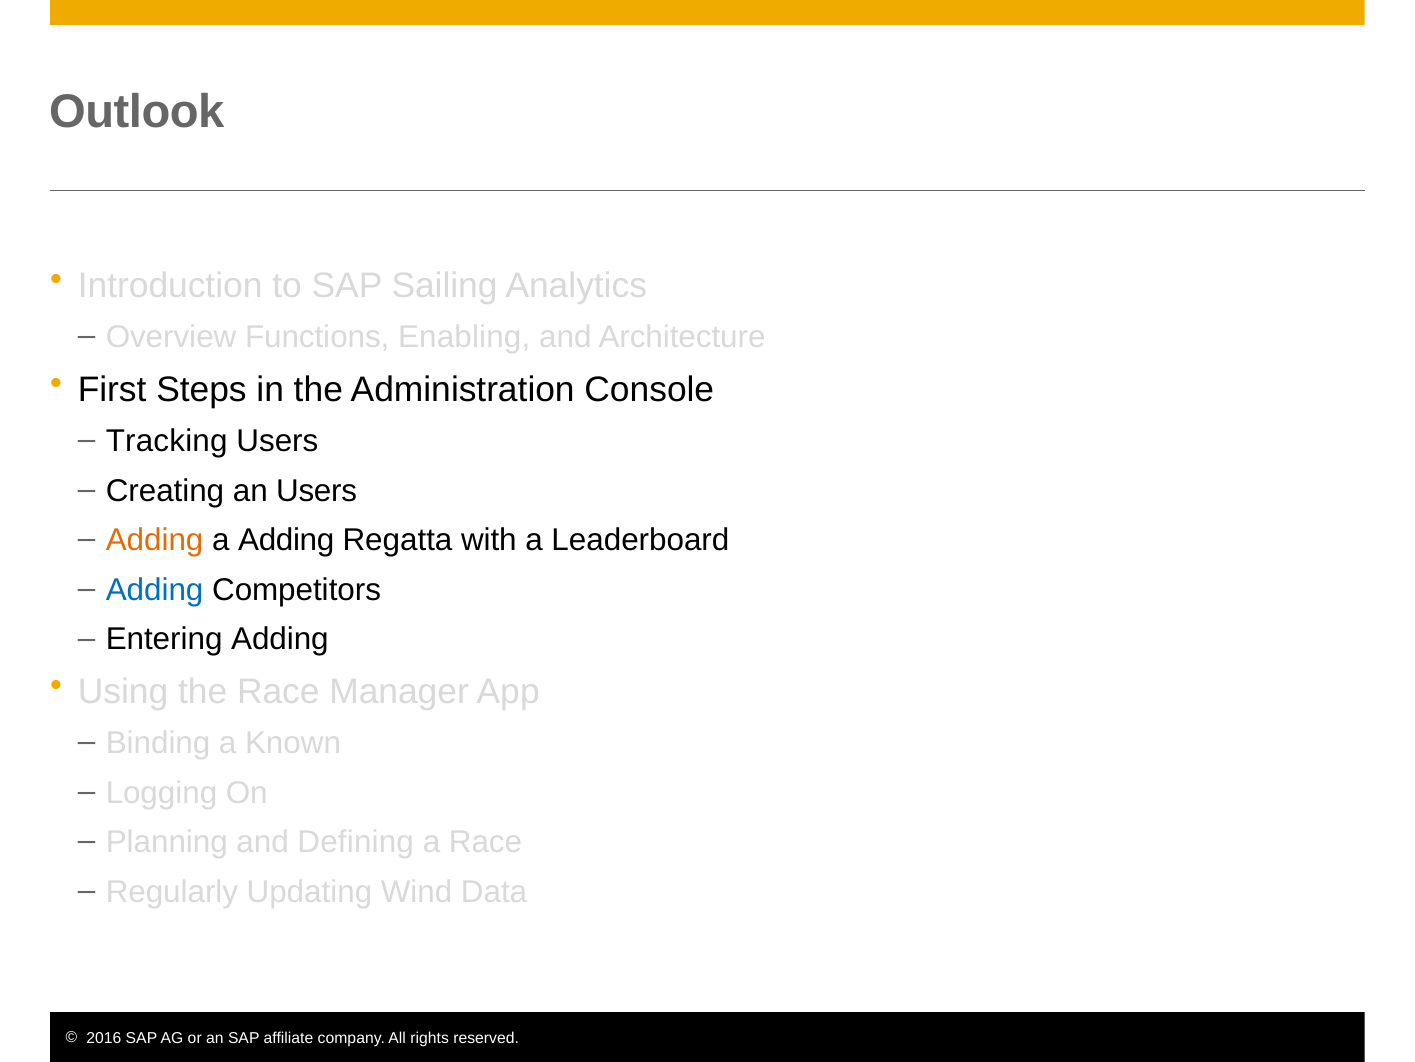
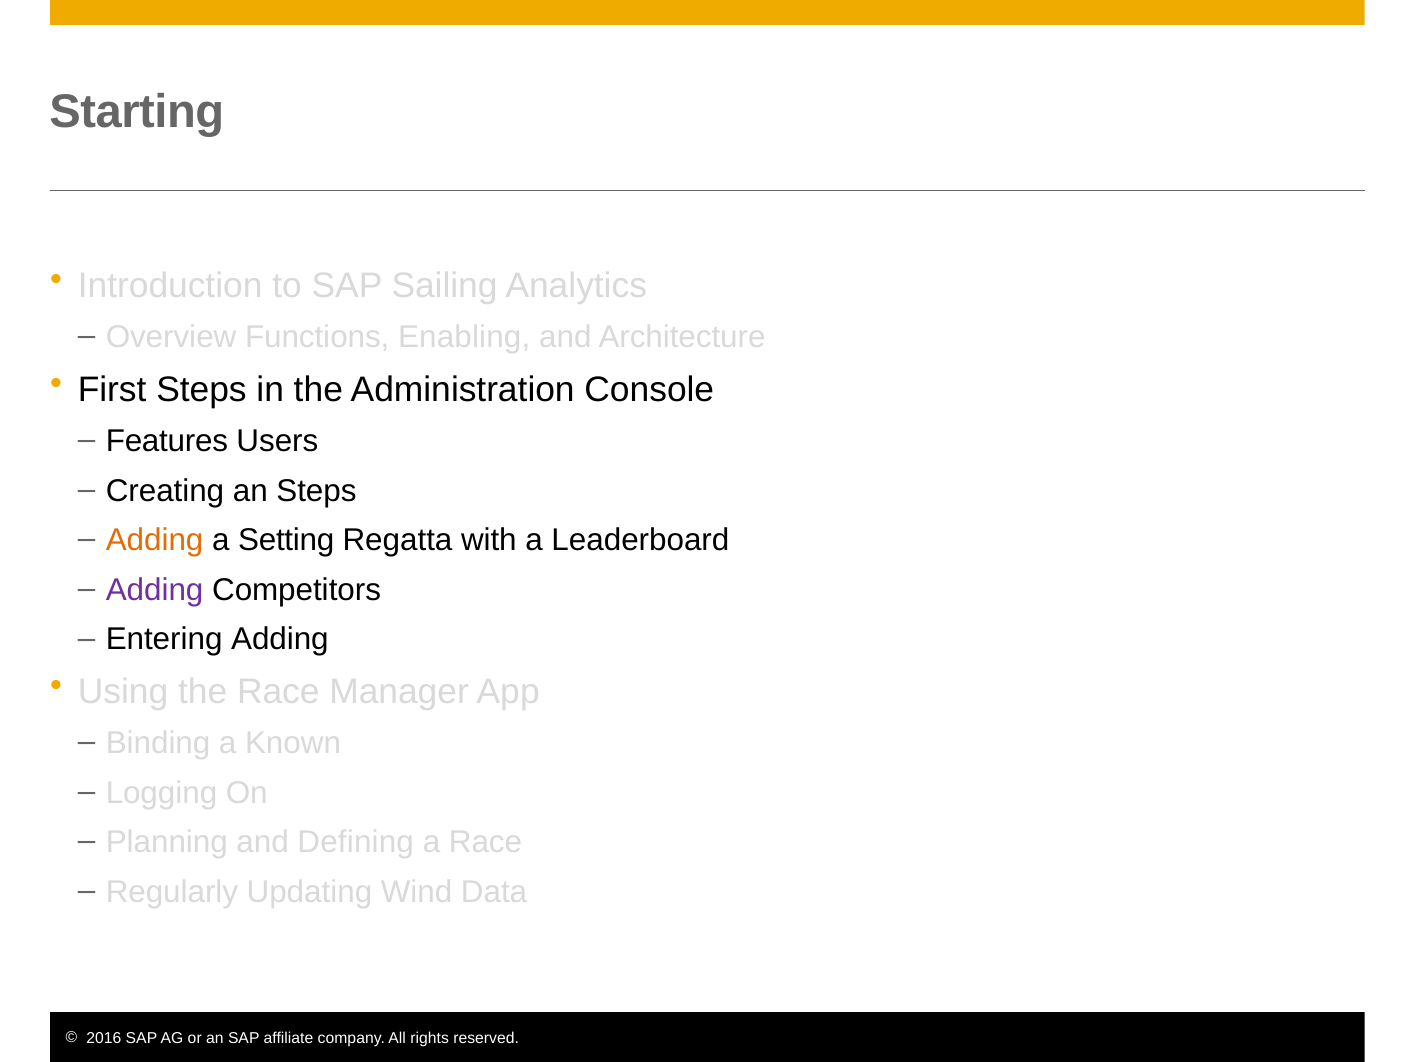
Outlook: Outlook -> Starting
Tracking: Tracking -> Features
an Users: Users -> Steps
a Adding: Adding -> Setting
Adding at (155, 590) colour: blue -> purple
